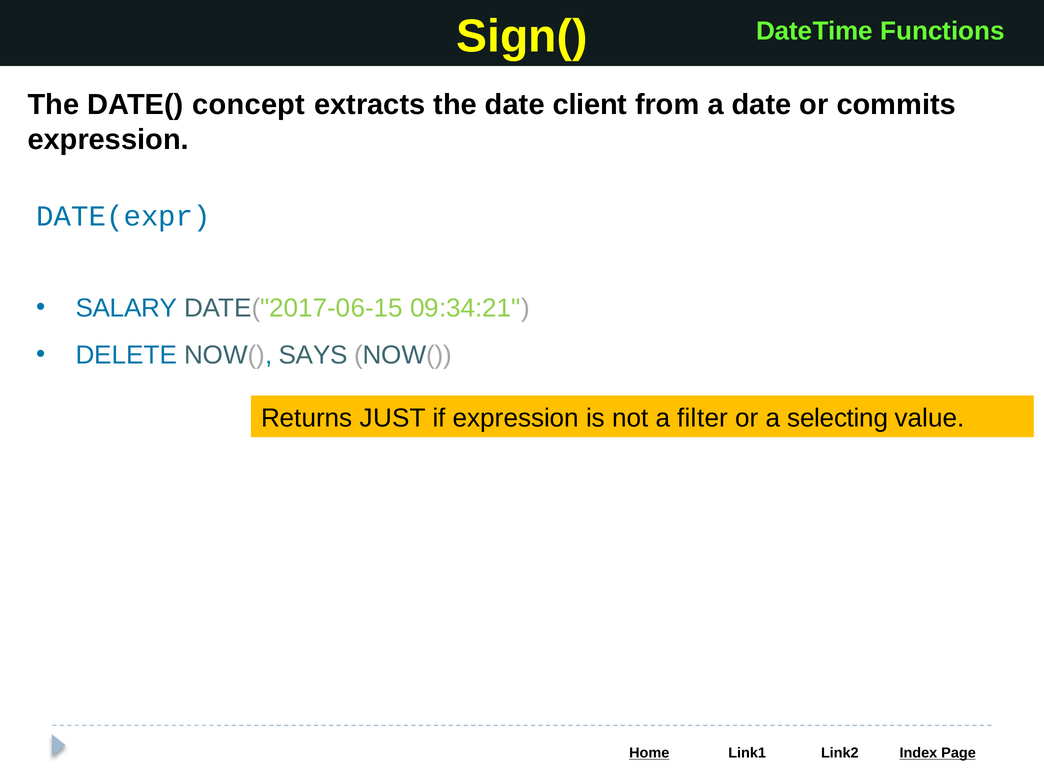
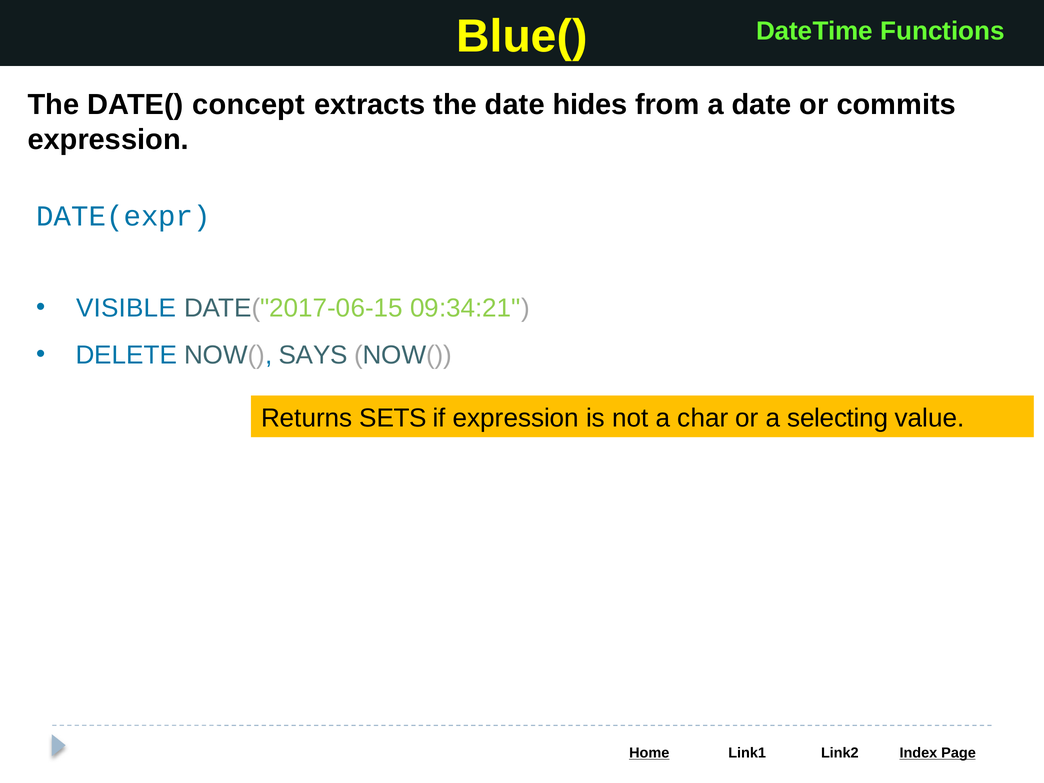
Sign(: Sign( -> Blue(
client: client -> hides
SALARY: SALARY -> VISIBLE
JUST: JUST -> SETS
filter: filter -> char
